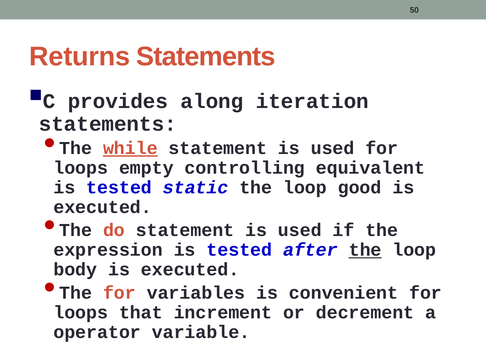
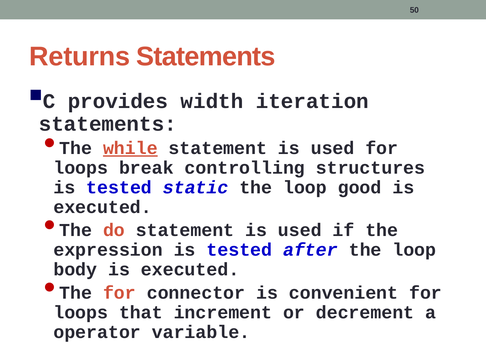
along: along -> width
empty: empty -> break
equivalent: equivalent -> structures
the at (365, 250) underline: present -> none
variables: variables -> connector
